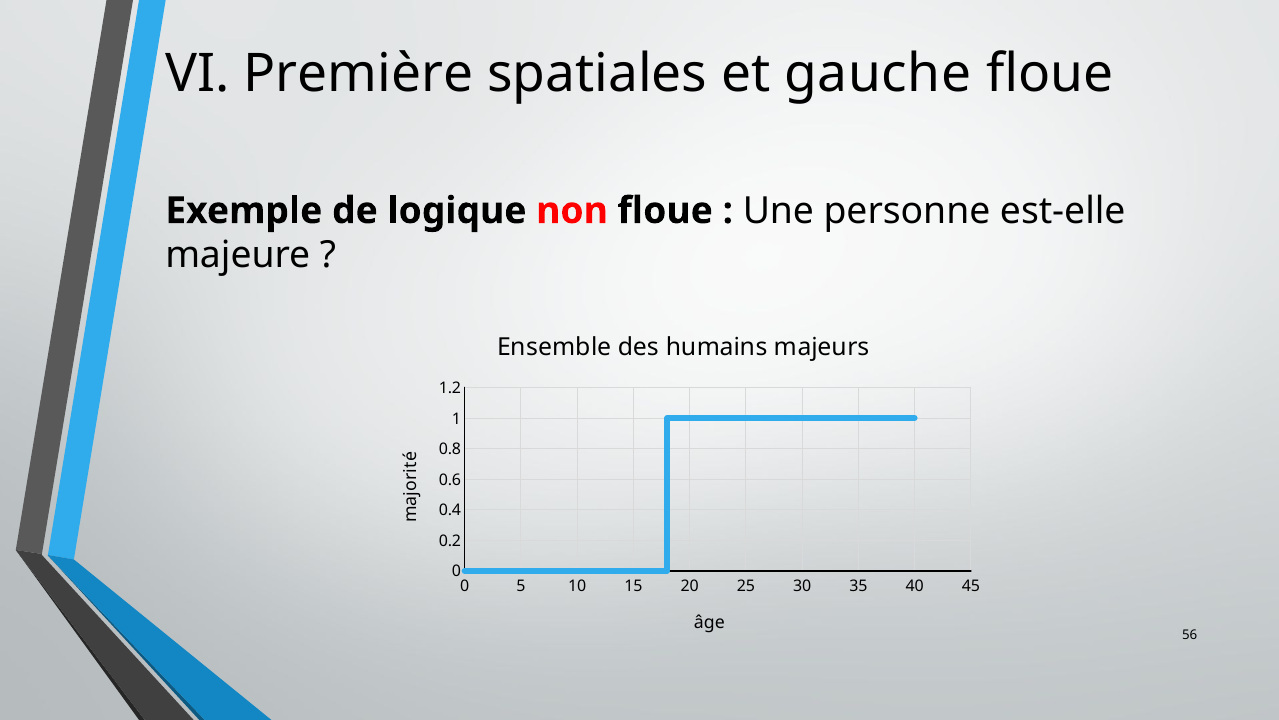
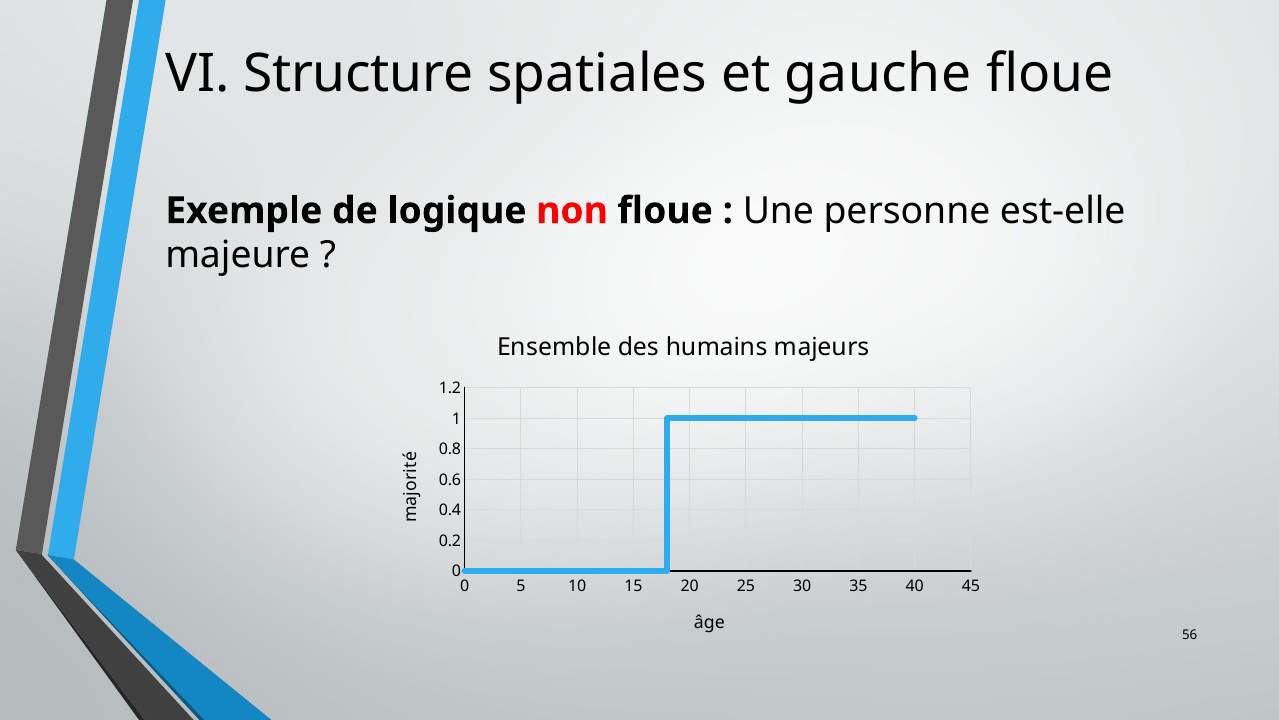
Première: Première -> Structure
